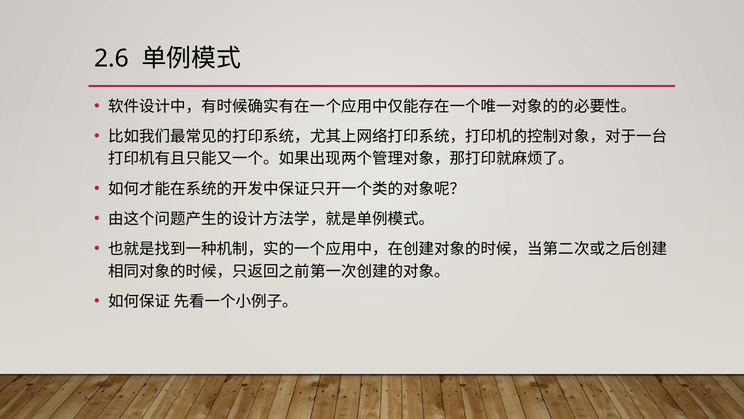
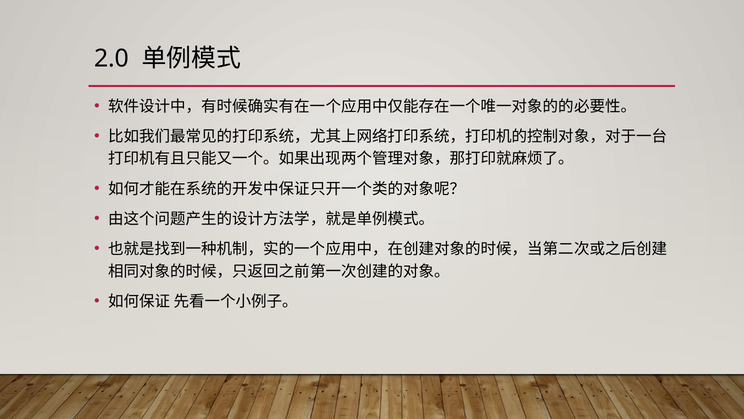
2.6: 2.6 -> 2.0
